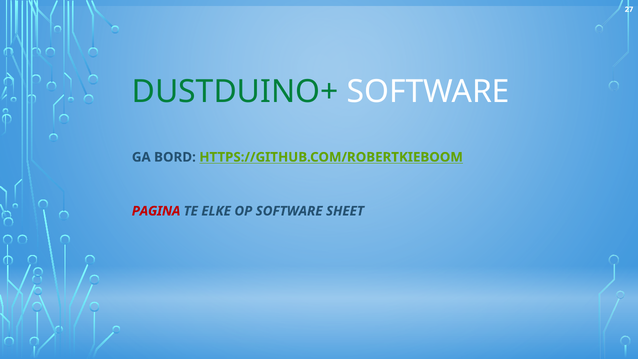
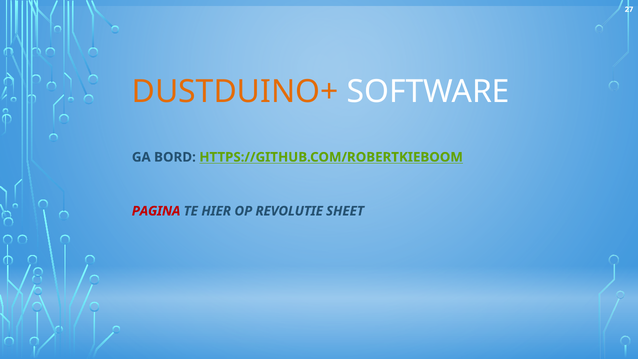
DUSTDUINO+ colour: green -> orange
ELKE: ELKE -> HIER
OP SOFTWARE: SOFTWARE -> REVOLUTIE
